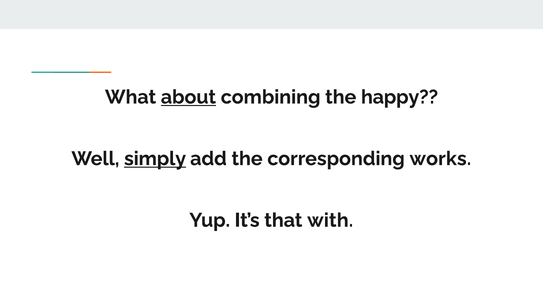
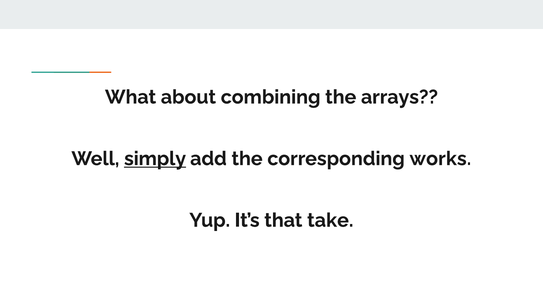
about underline: present -> none
happy: happy -> arrays
with: with -> take
